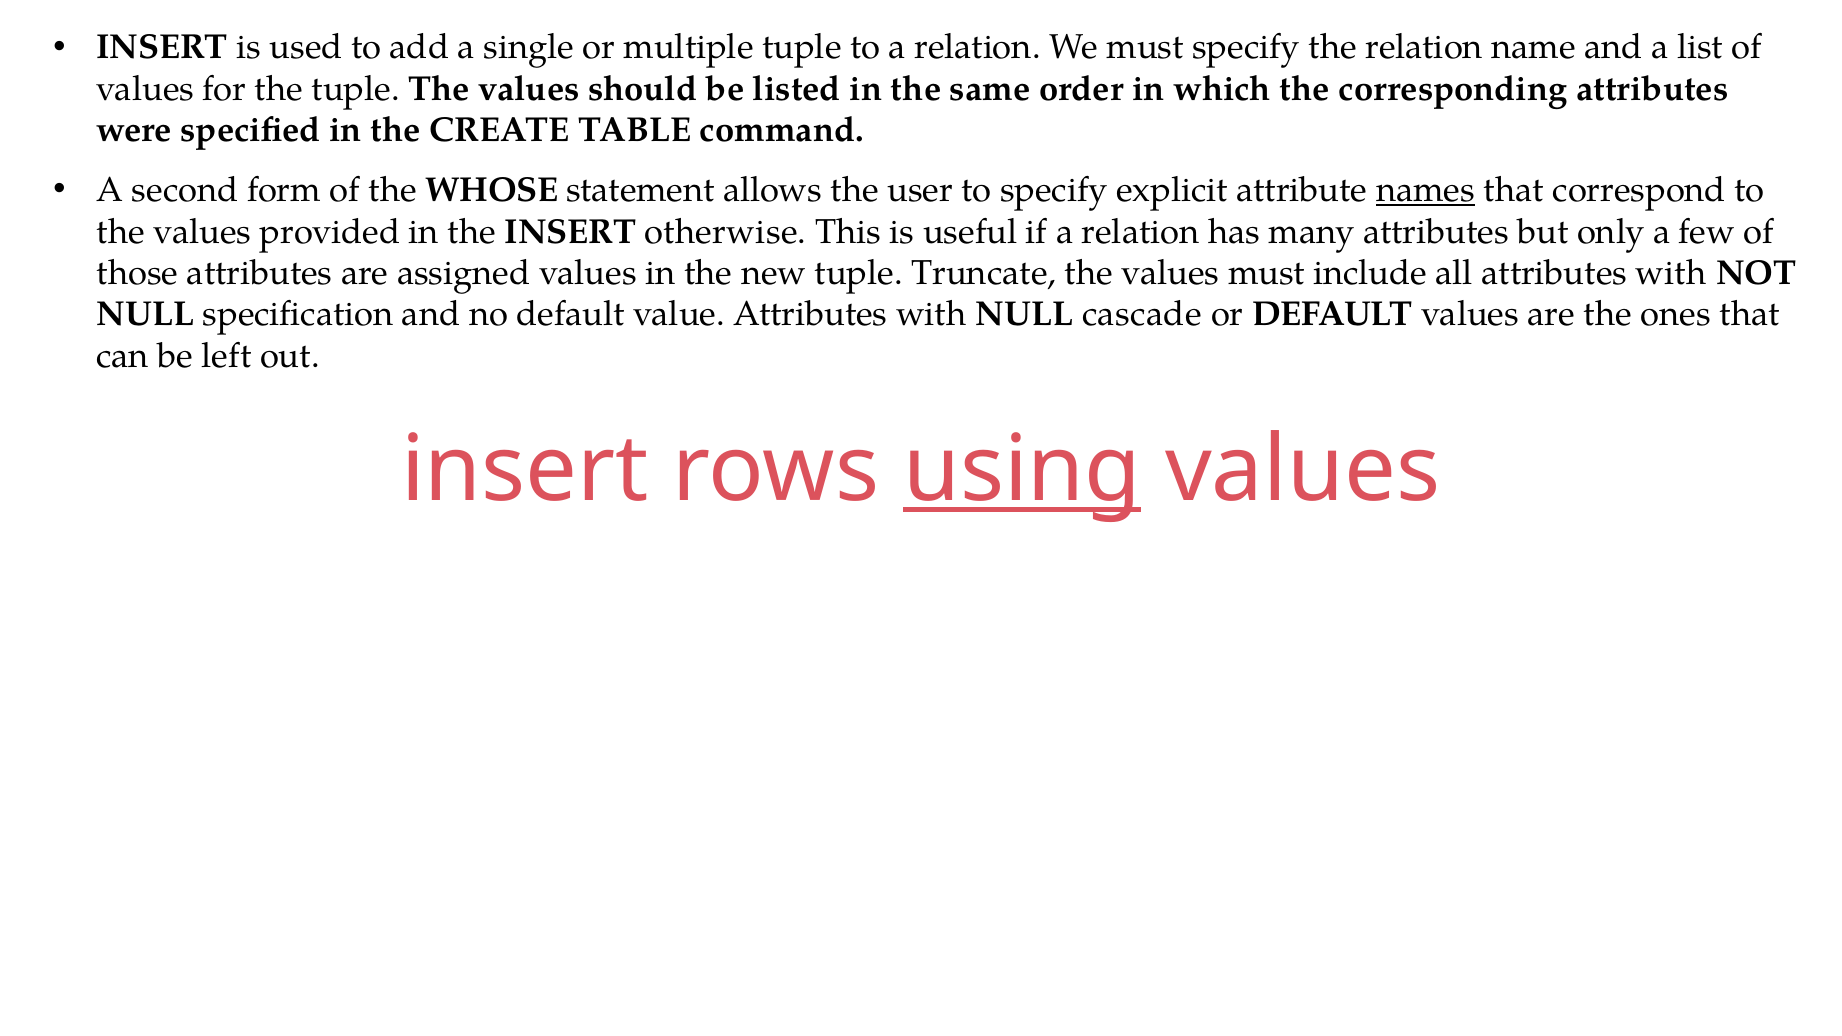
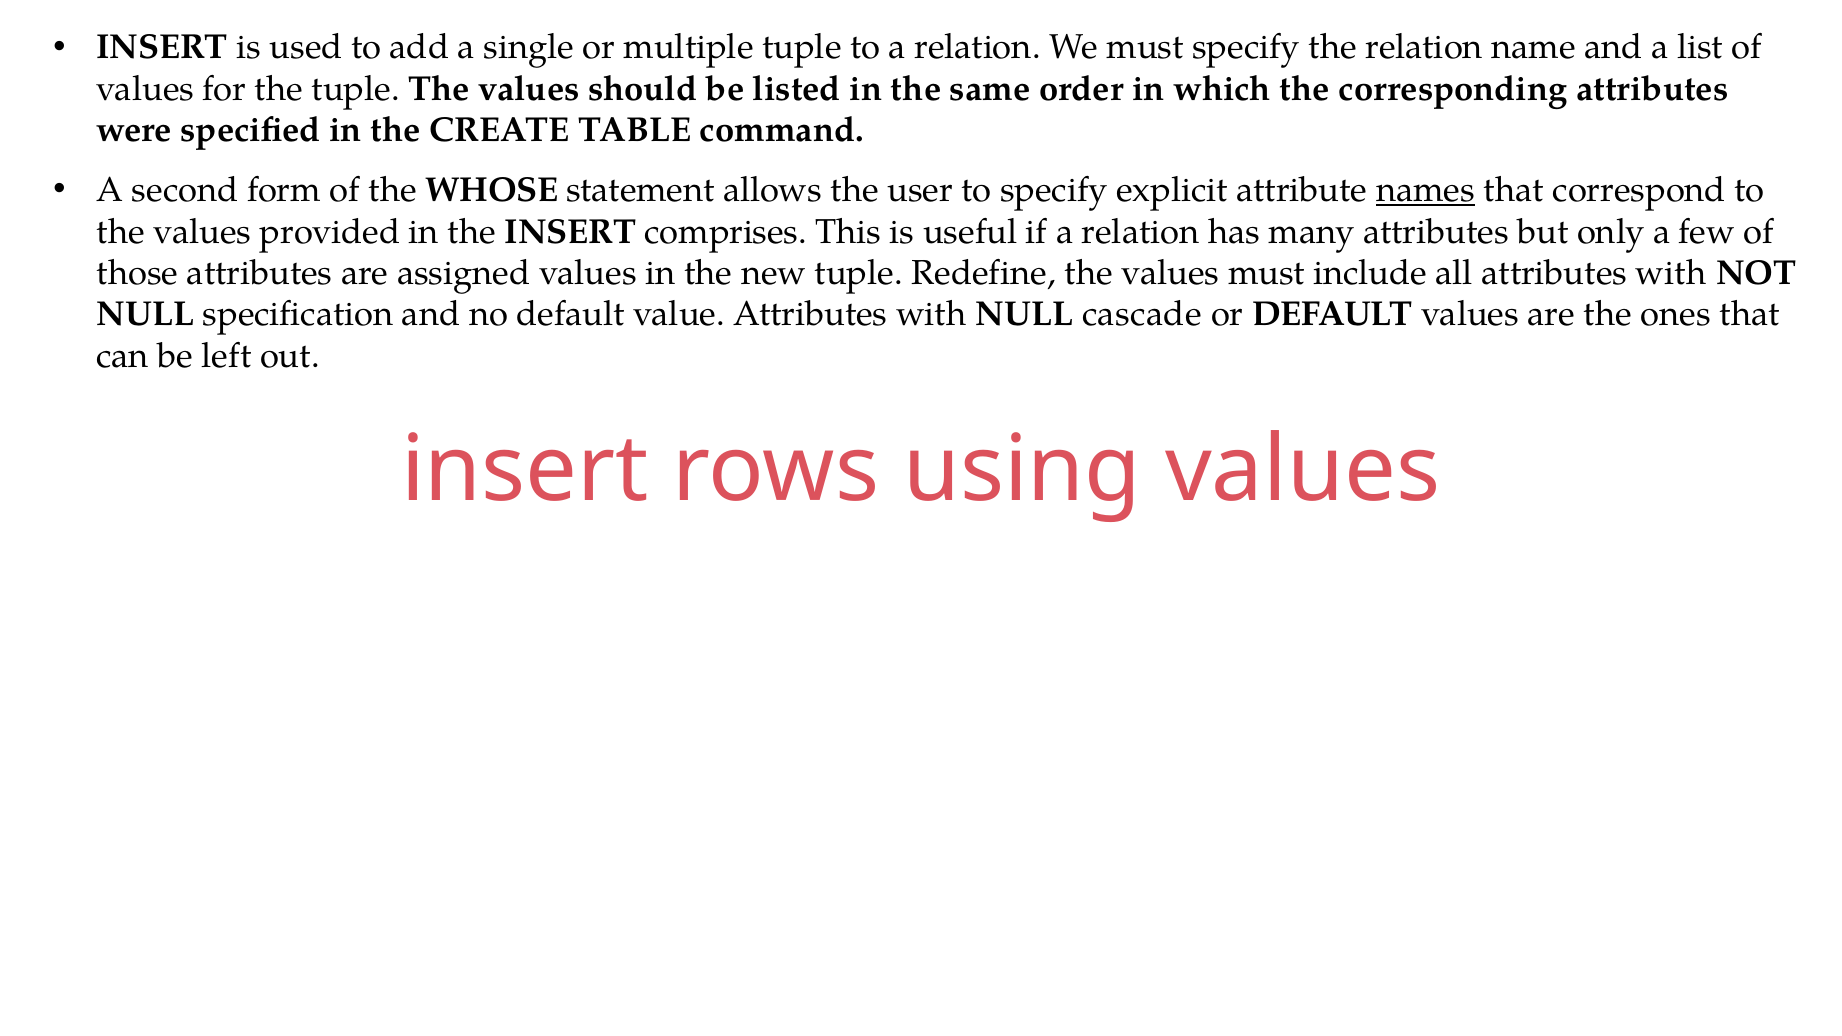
otherwise: otherwise -> comprises
Truncate: Truncate -> Redefine
using underline: present -> none
